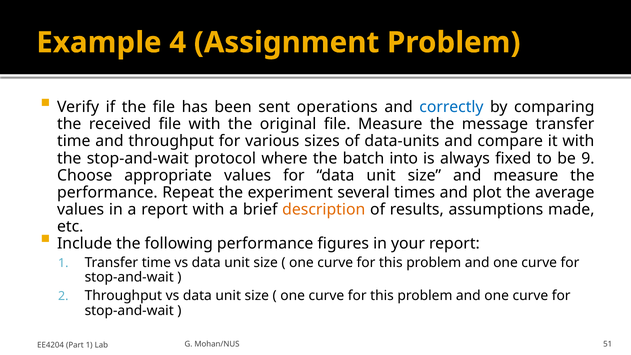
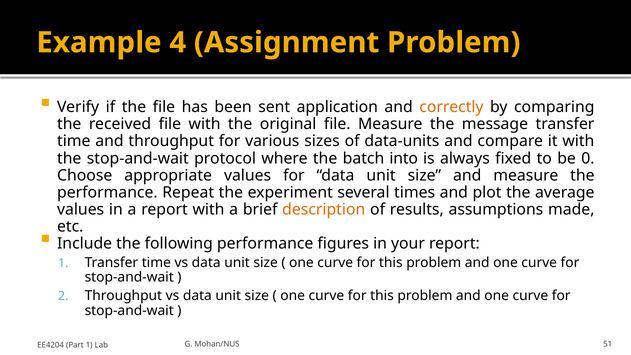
operations: operations -> application
correctly colour: blue -> orange
9: 9 -> 0
